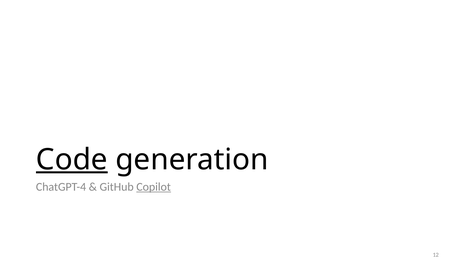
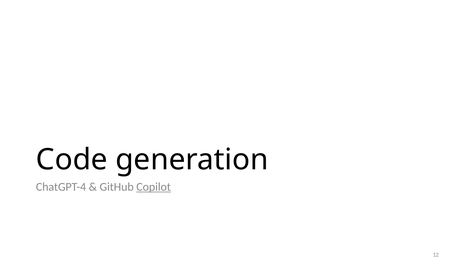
Code underline: present -> none
